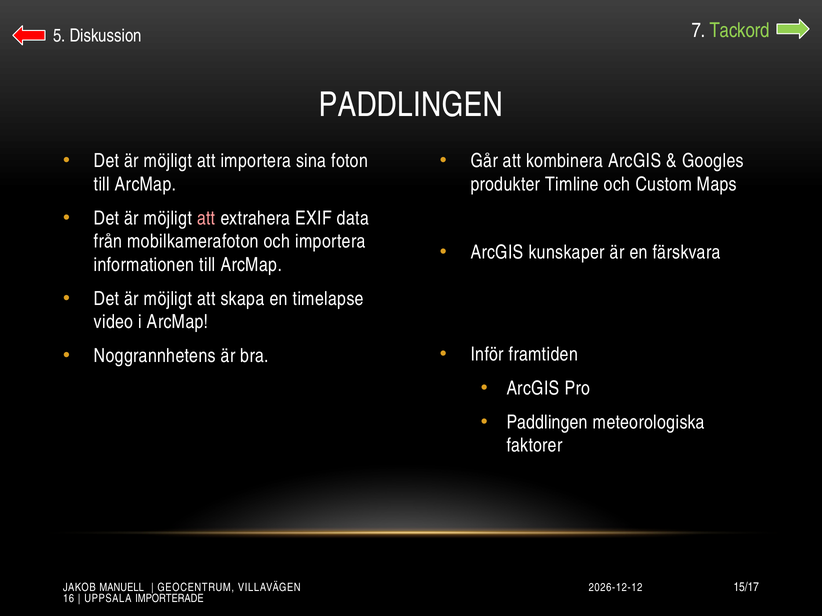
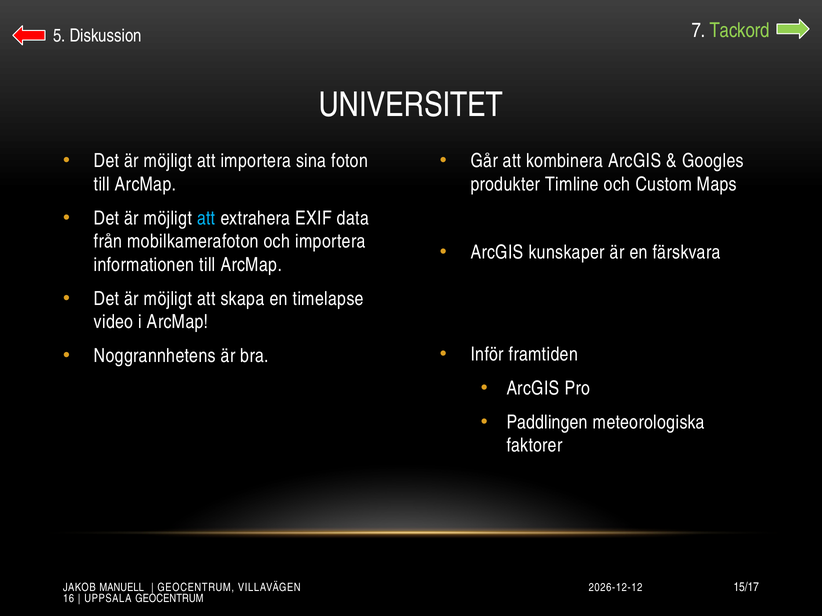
PADDLINGEN at (411, 105): PADDLINGEN -> UNIVERSITET
att at (206, 218) colour: pink -> light blue
UPPSALA IMPORTERADE: IMPORTERADE -> GEOCENTRUM
